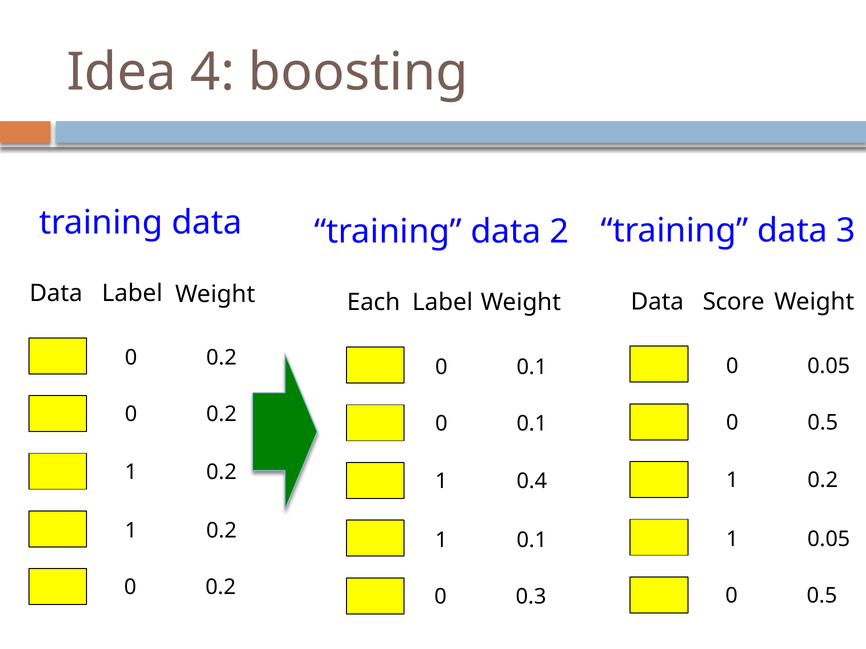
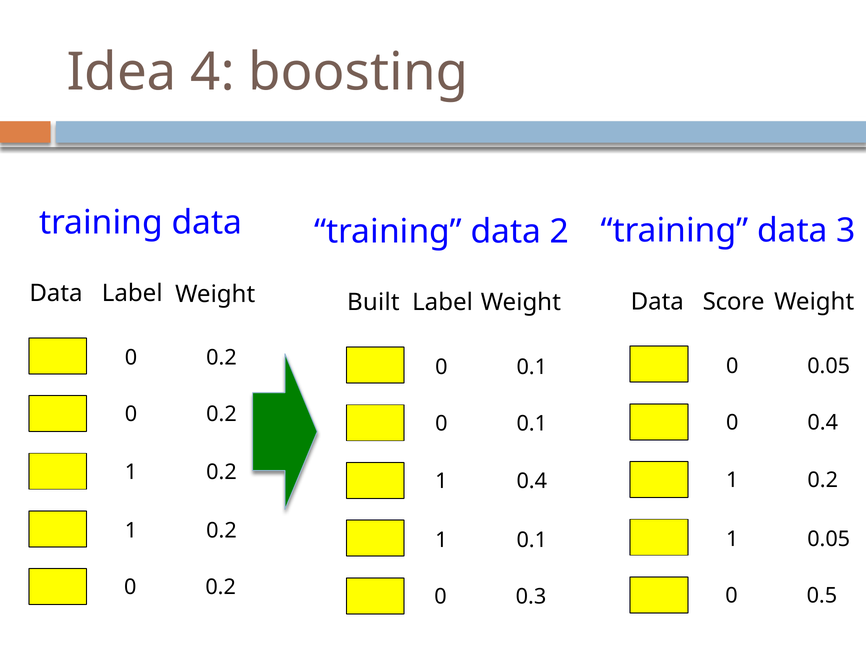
Each: Each -> Built
0.5 at (823, 423): 0.5 -> 0.4
